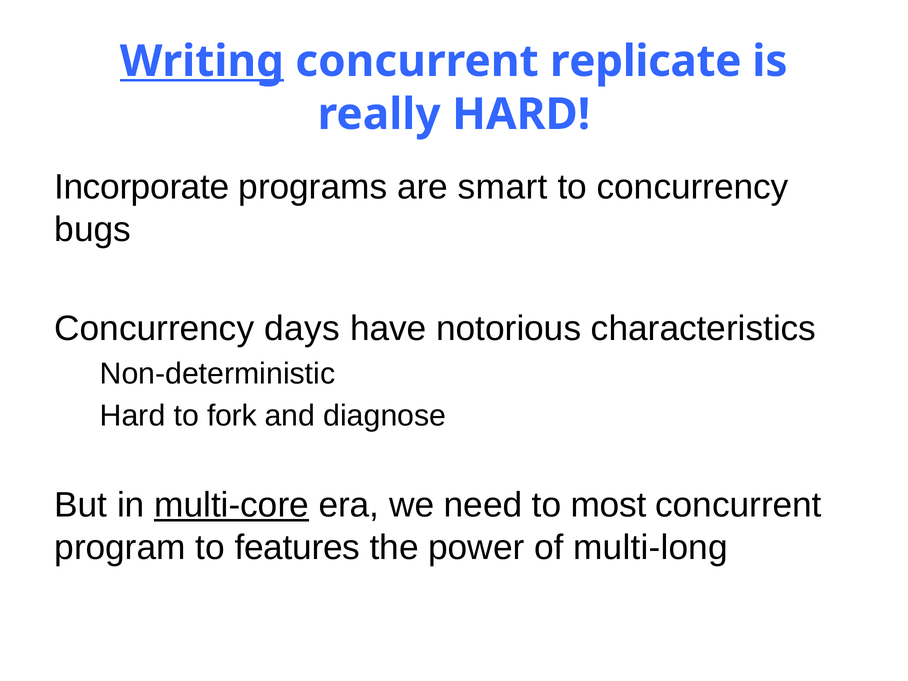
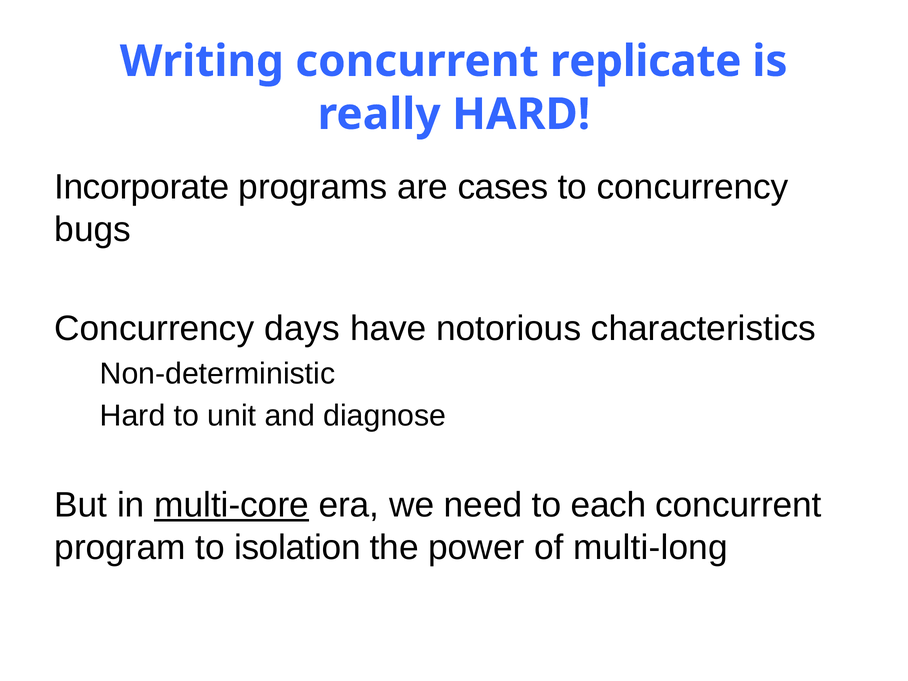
Writing underline: present -> none
smart: smart -> cases
fork: fork -> unit
most: most -> each
features: features -> isolation
